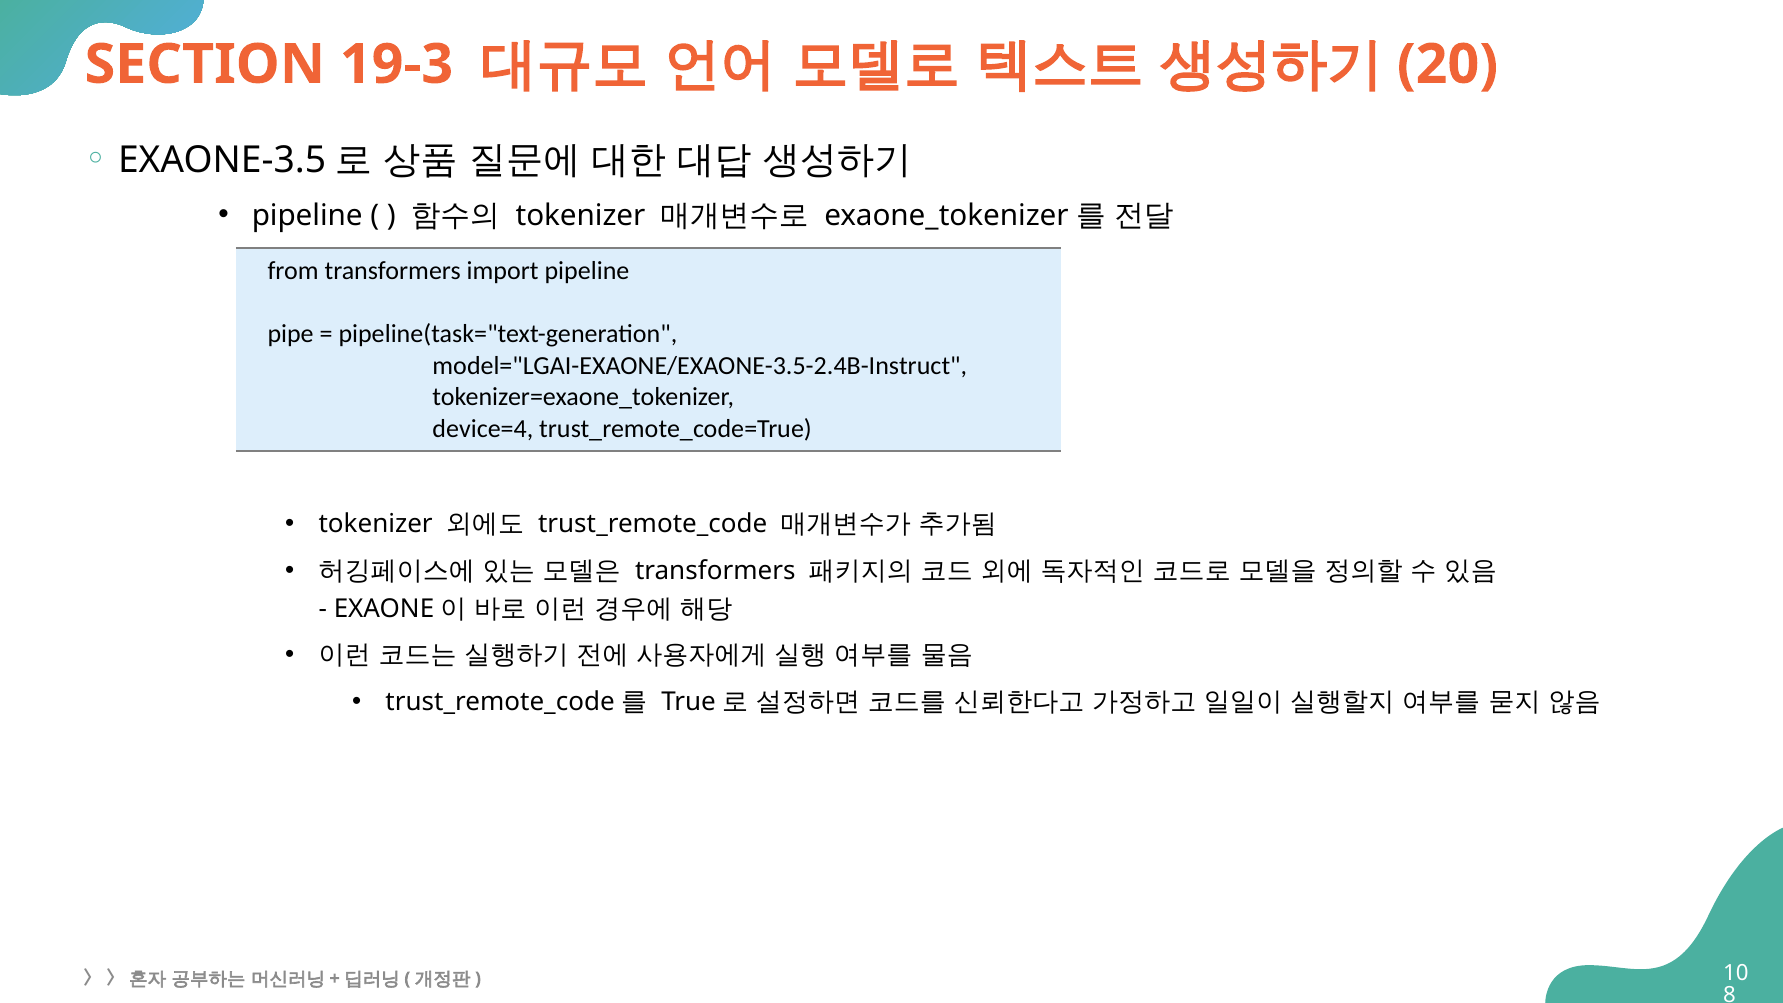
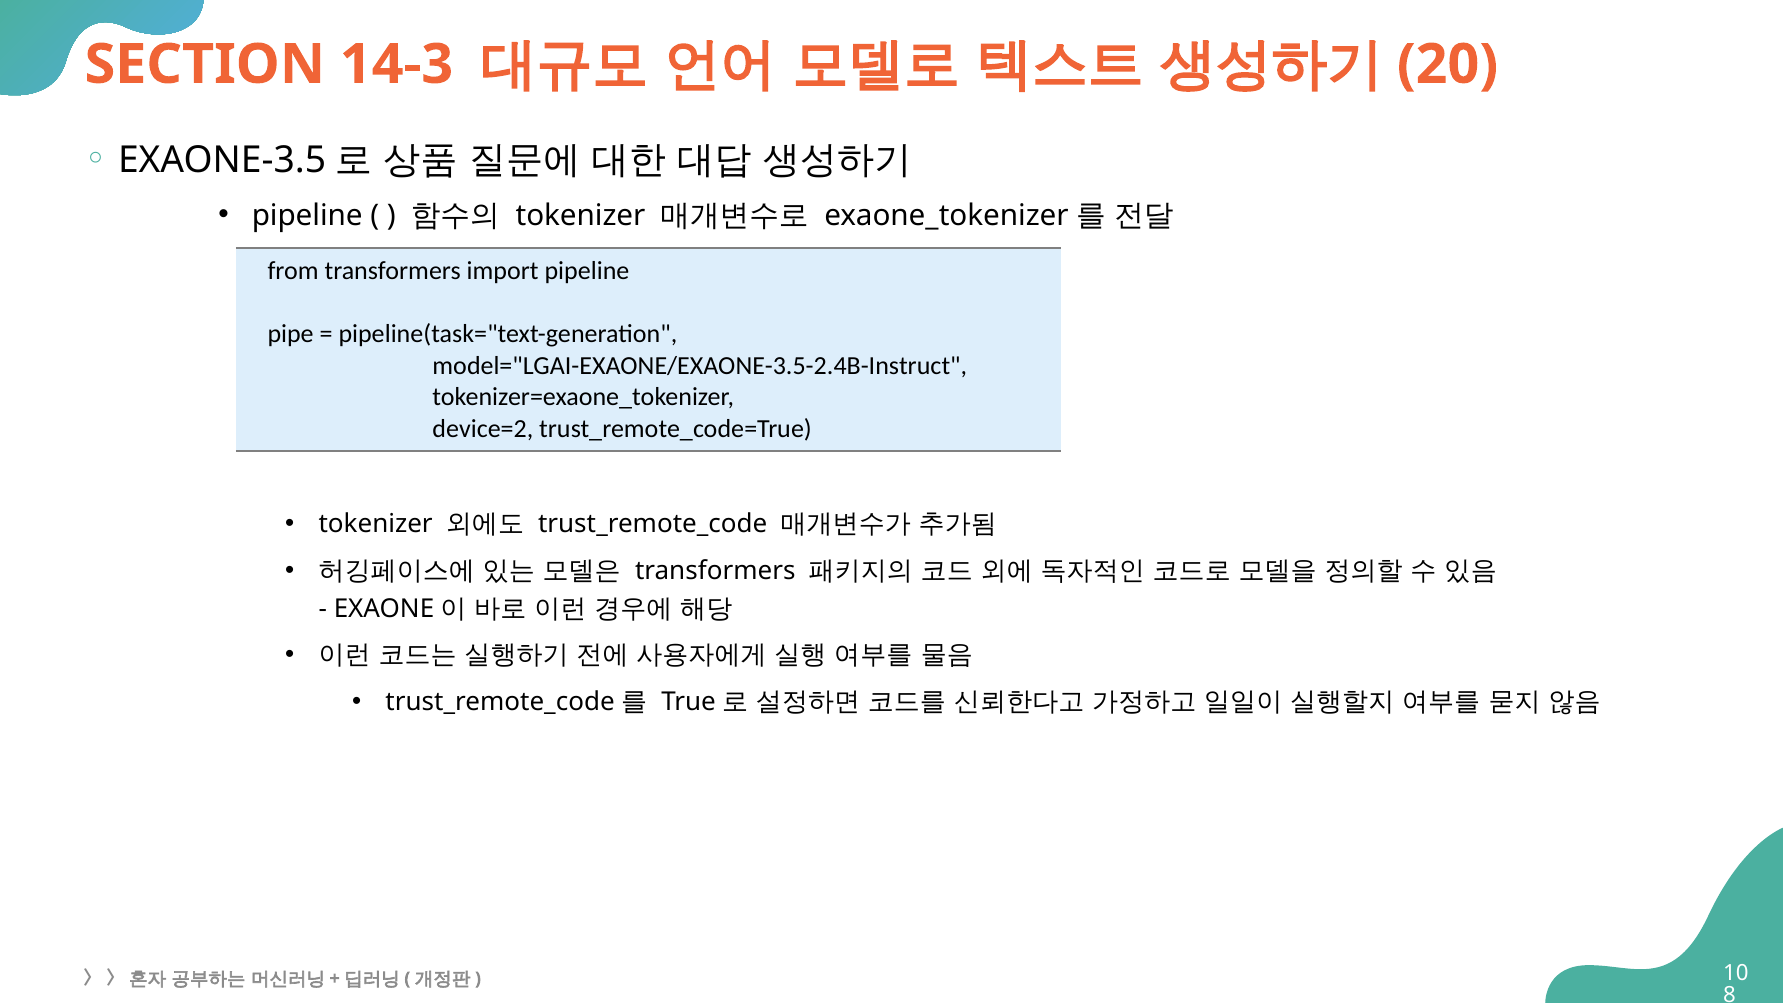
19-3: 19-3 -> 14-3
device=4: device=4 -> device=2
